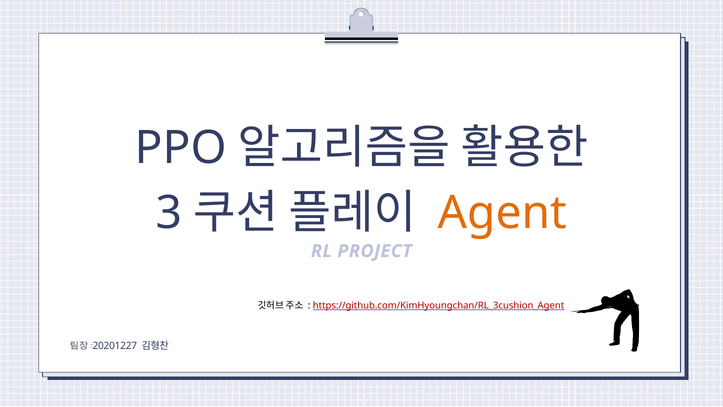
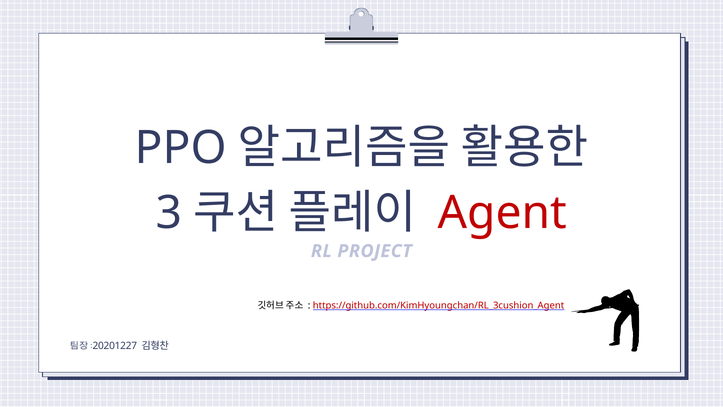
Agent colour: orange -> red
